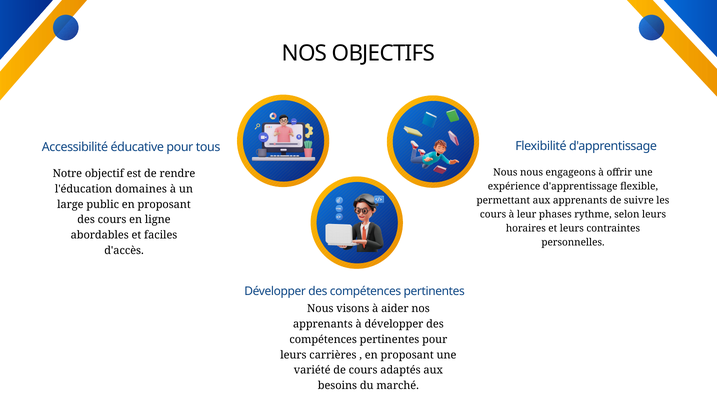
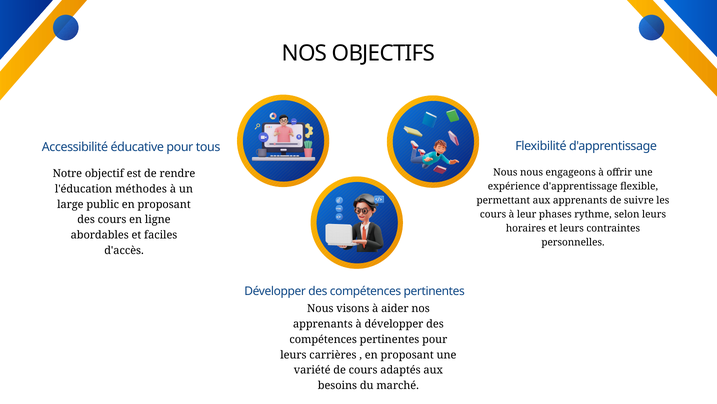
domaines: domaines -> méthodes
